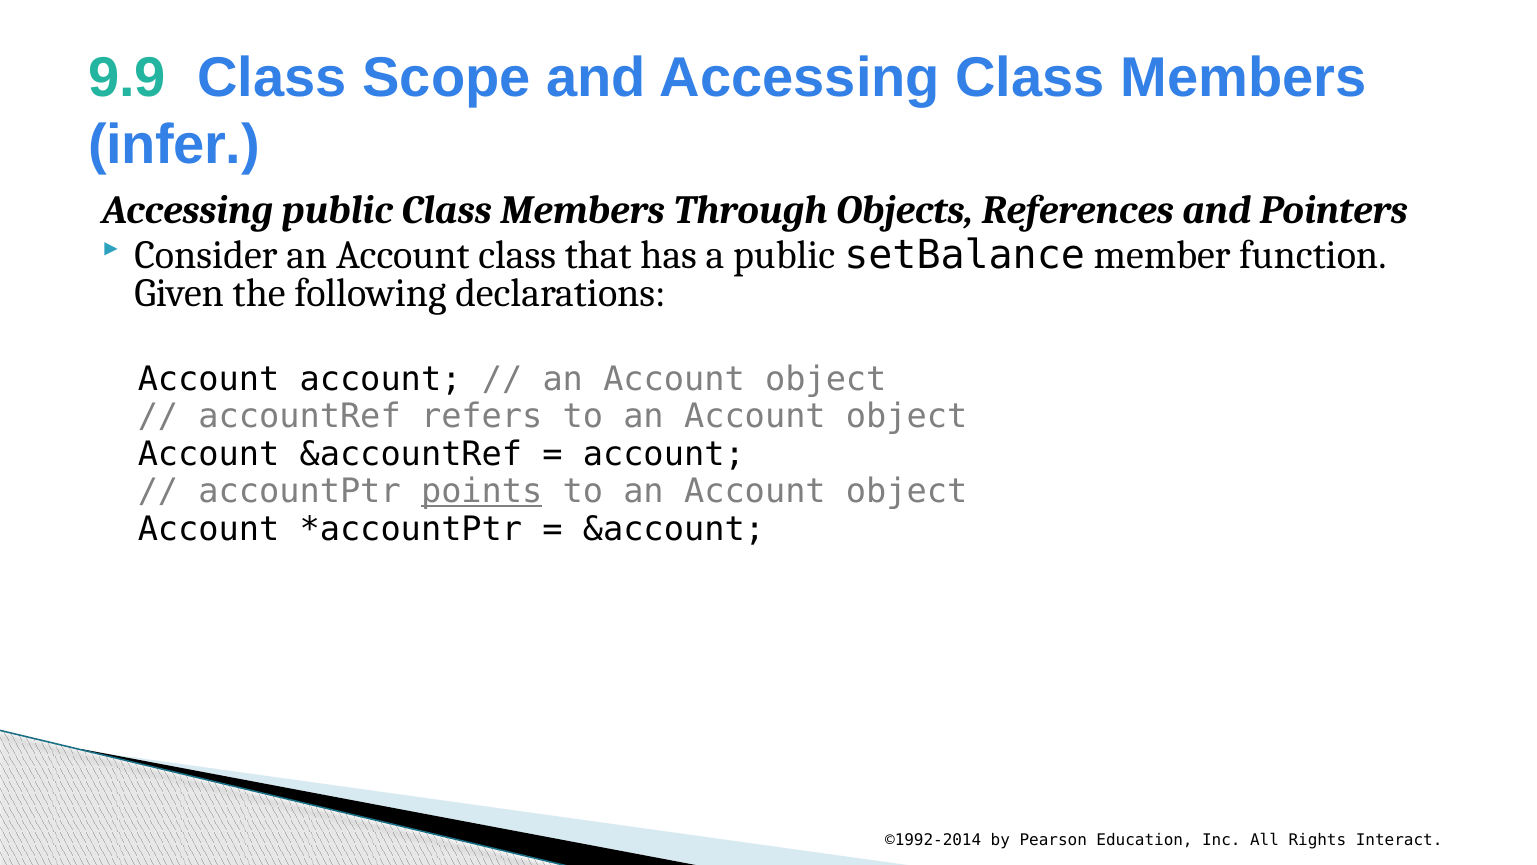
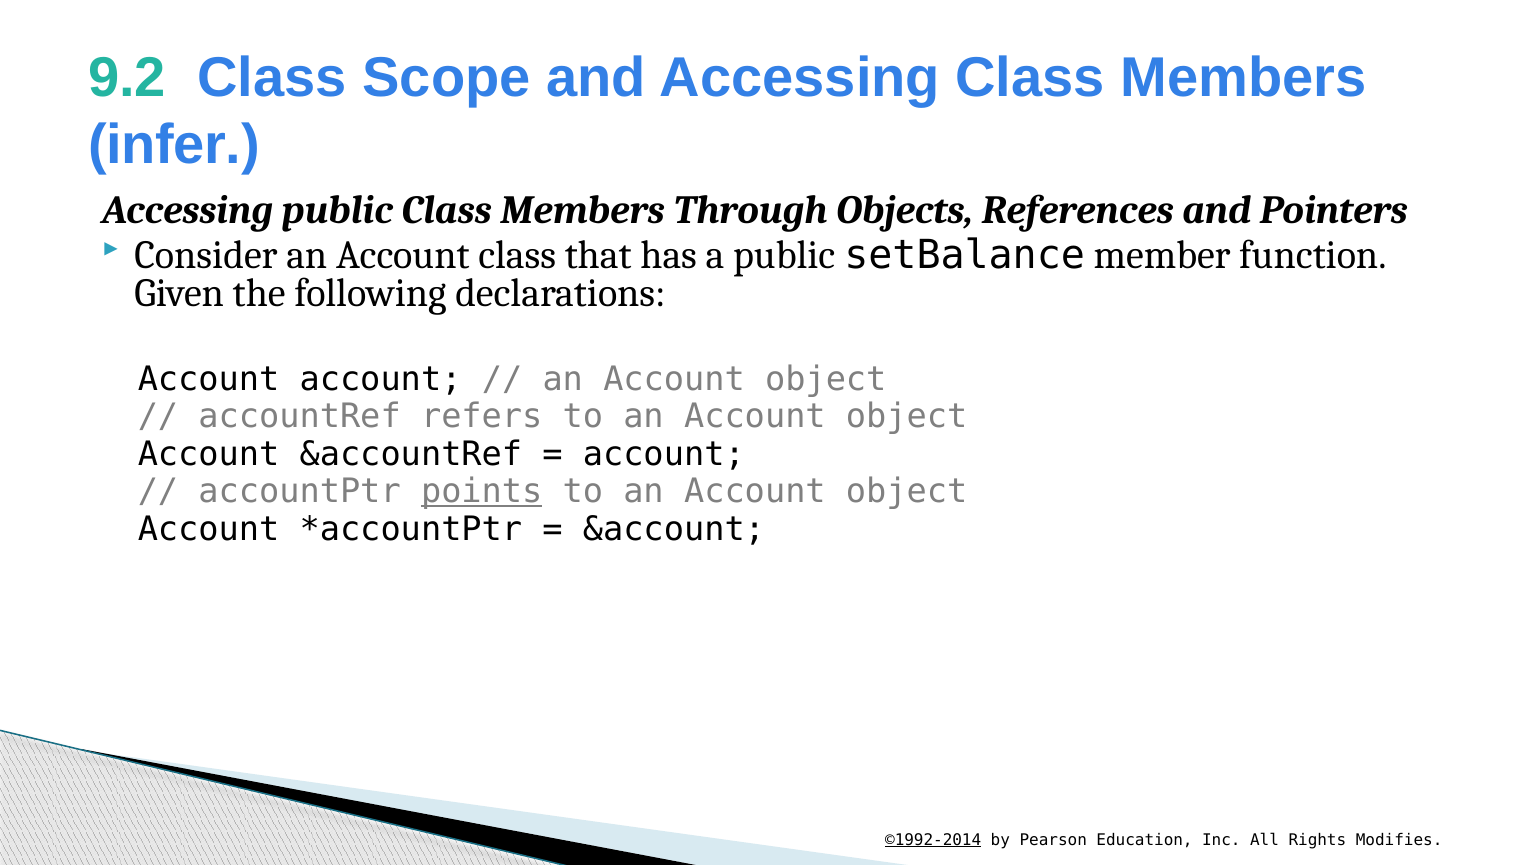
9.9: 9.9 -> 9.2
©1992-2014 underline: none -> present
Interact: Interact -> Modifies
